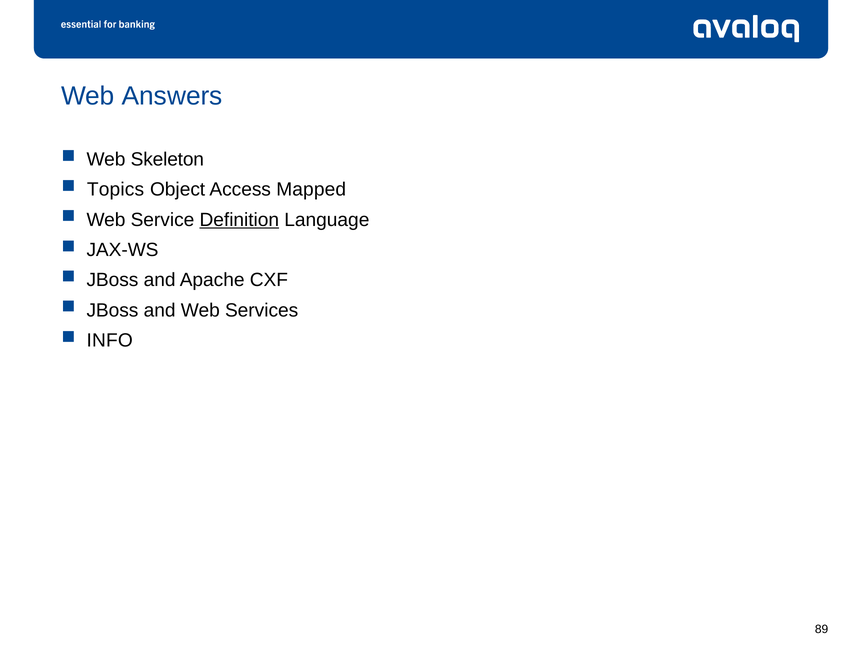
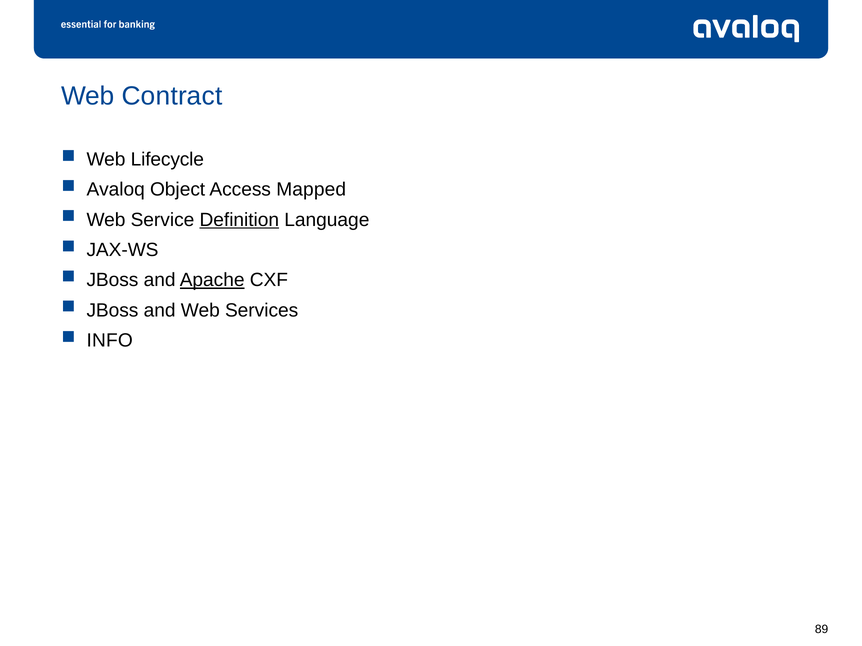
Answers: Answers -> Contract
Skeleton: Skeleton -> Lifecycle
Topics: Topics -> Avaloq
Apache underline: none -> present
